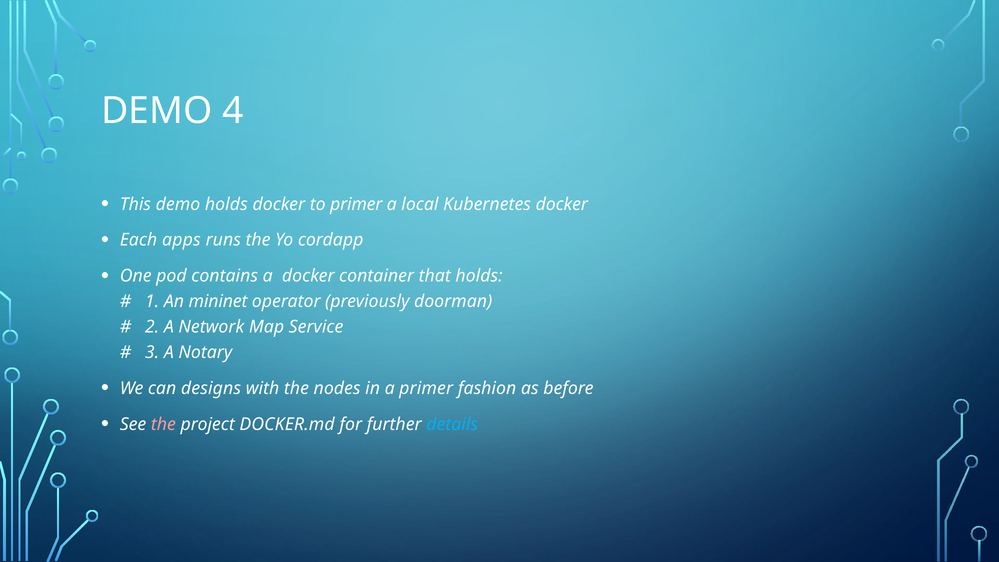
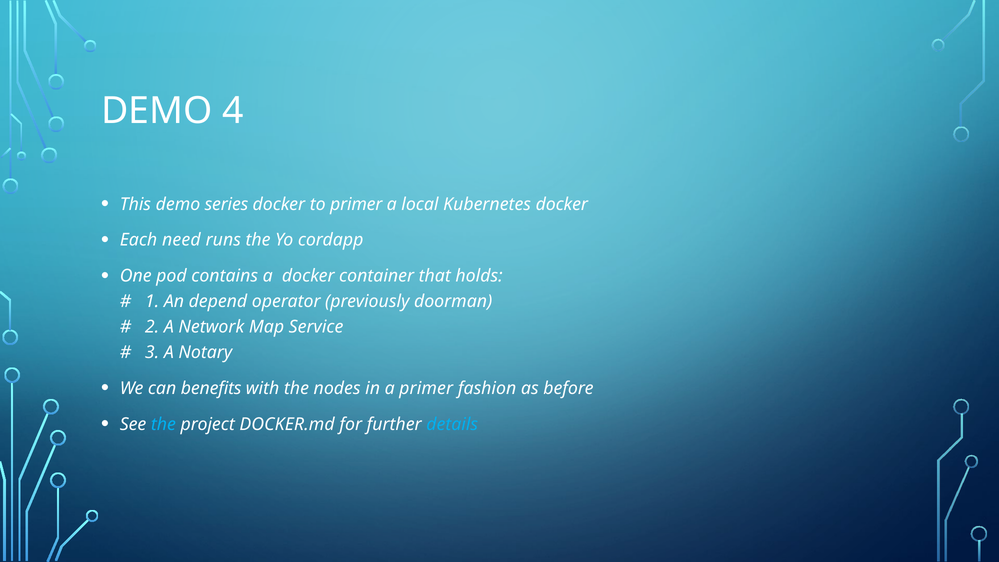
demo holds: holds -> series
apps: apps -> need
mininet: mininet -> depend
designs: designs -> benefits
the at (163, 424) colour: pink -> light blue
